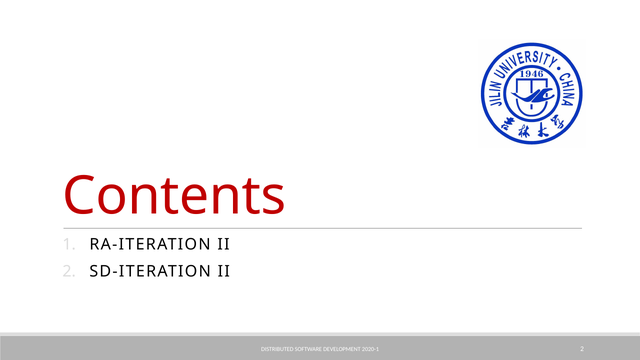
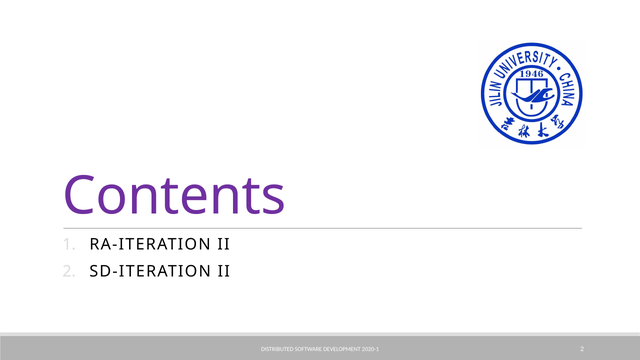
Contents colour: red -> purple
